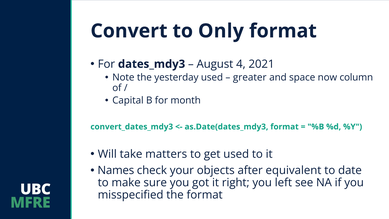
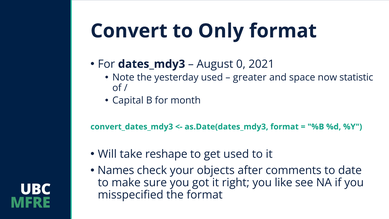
4: 4 -> 0
column: column -> statistic
matters: matters -> reshape
equivalent: equivalent -> comments
left: left -> like
